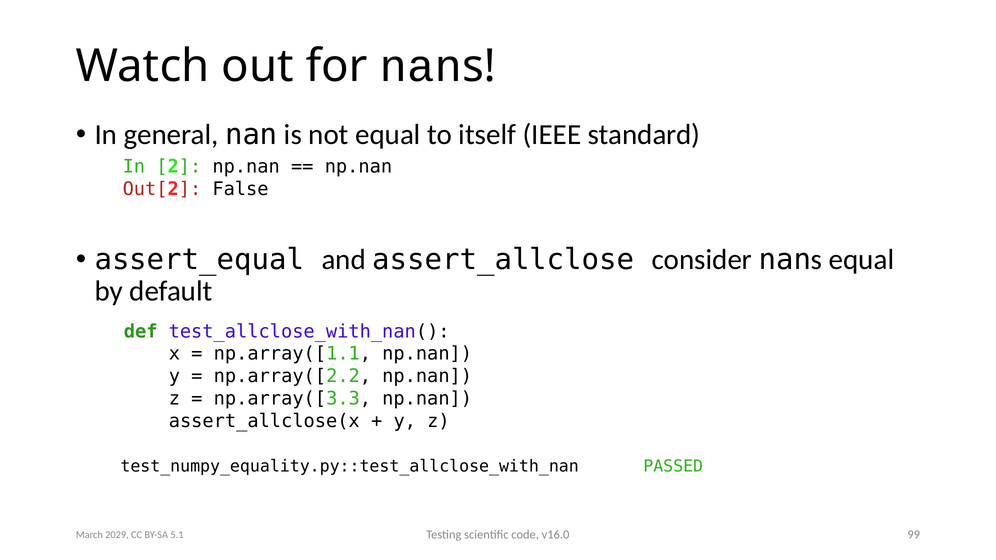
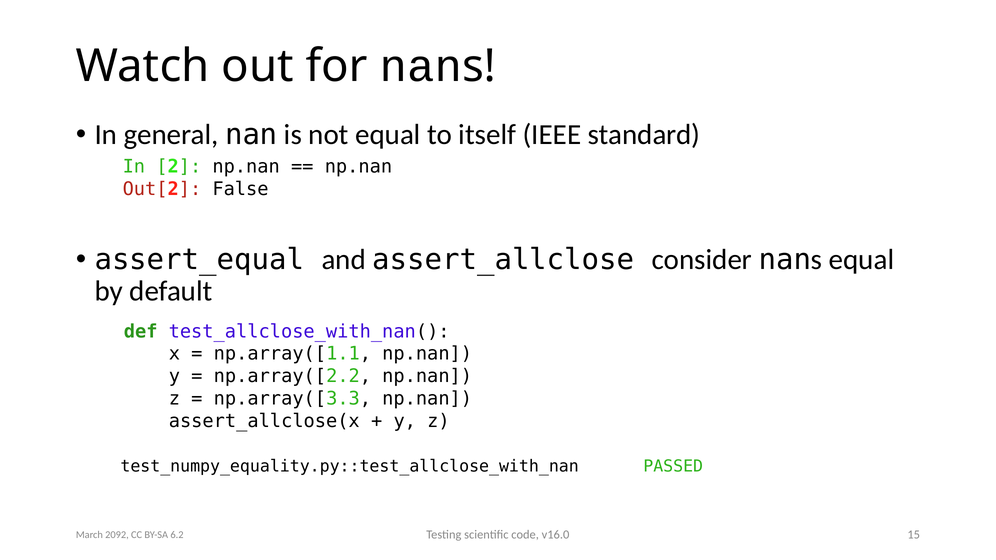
99: 99 -> 15
2029: 2029 -> 2092
5.1: 5.1 -> 6.2
